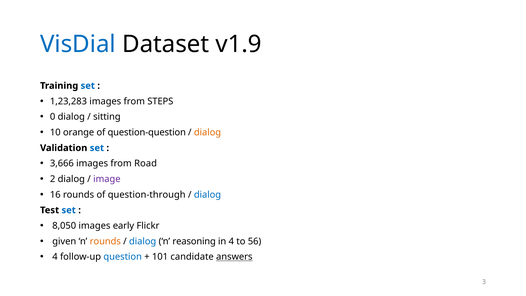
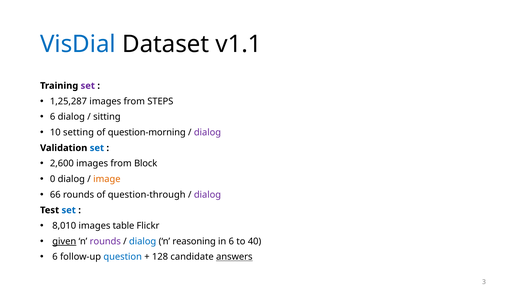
v1.9: v1.9 -> v1.1
set at (88, 86) colour: blue -> purple
1,23,283: 1,23,283 -> 1,25,287
0 at (53, 117): 0 -> 6
orange: orange -> setting
question-question: question-question -> question-morning
dialog at (207, 132) colour: orange -> purple
3,666: 3,666 -> 2,600
Road: Road -> Block
2: 2 -> 0
image colour: purple -> orange
16: 16 -> 66
dialog at (207, 195) colour: blue -> purple
8,050: 8,050 -> 8,010
early: early -> table
given underline: none -> present
rounds at (105, 241) colour: orange -> purple
in 4: 4 -> 6
56: 56 -> 40
4 at (55, 257): 4 -> 6
101: 101 -> 128
